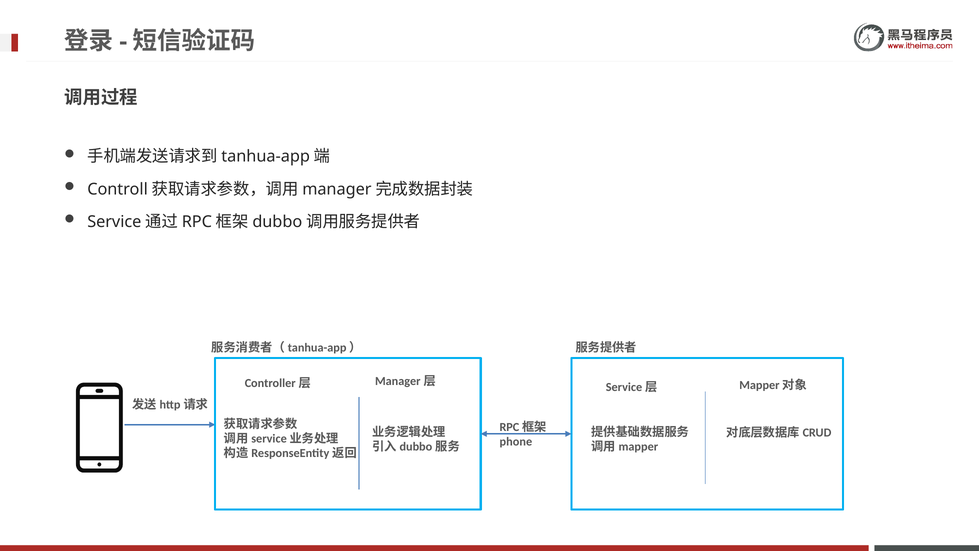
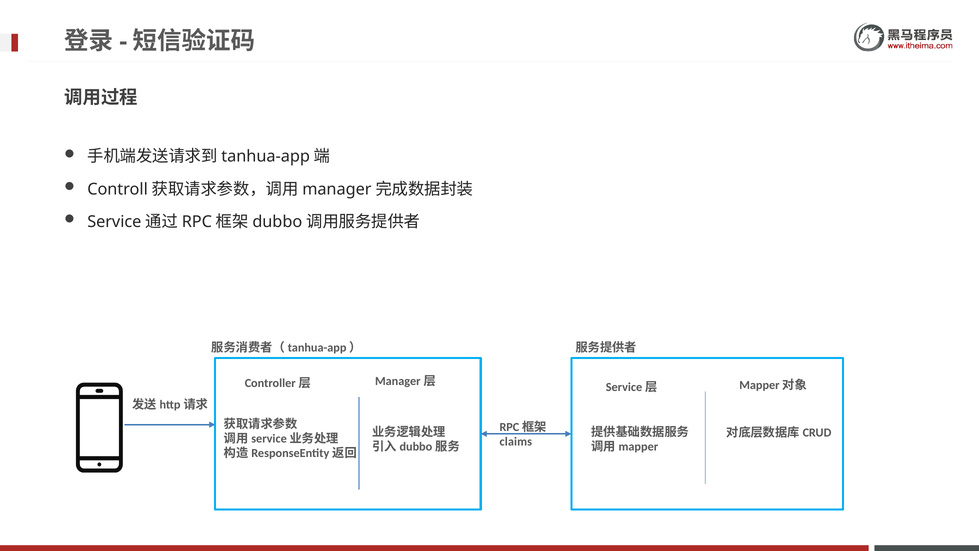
phone: phone -> claims
